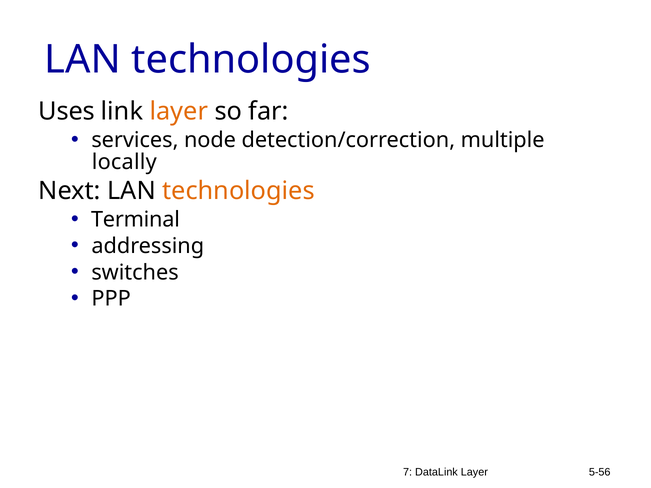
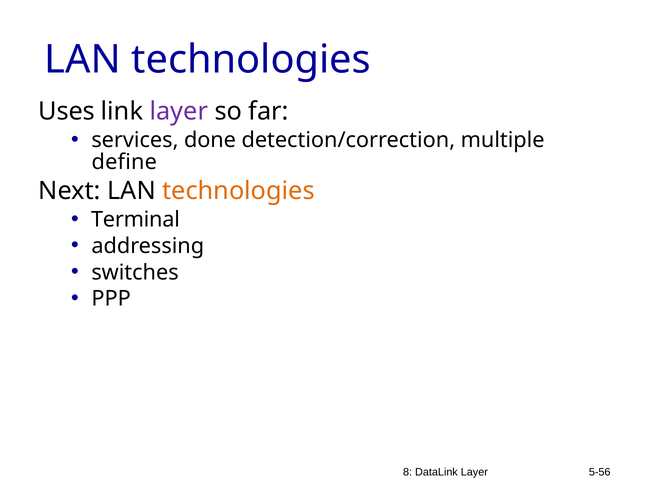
layer at (179, 112) colour: orange -> purple
node: node -> done
locally: locally -> define
7: 7 -> 8
